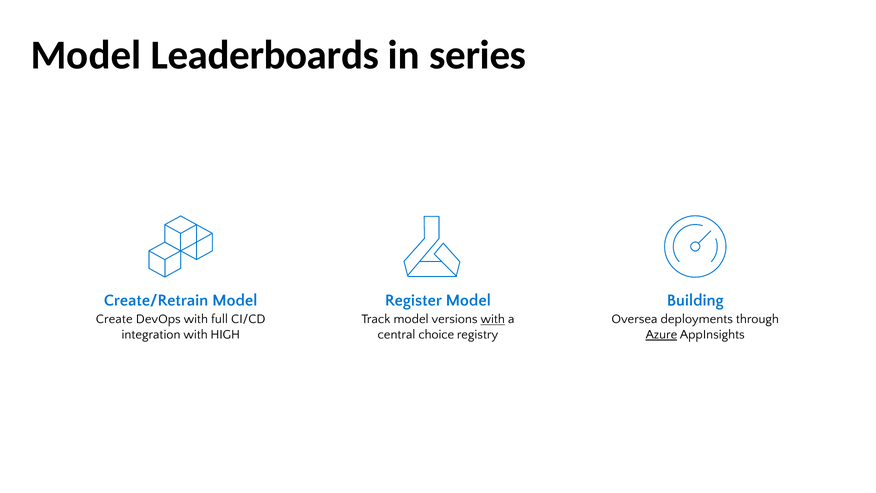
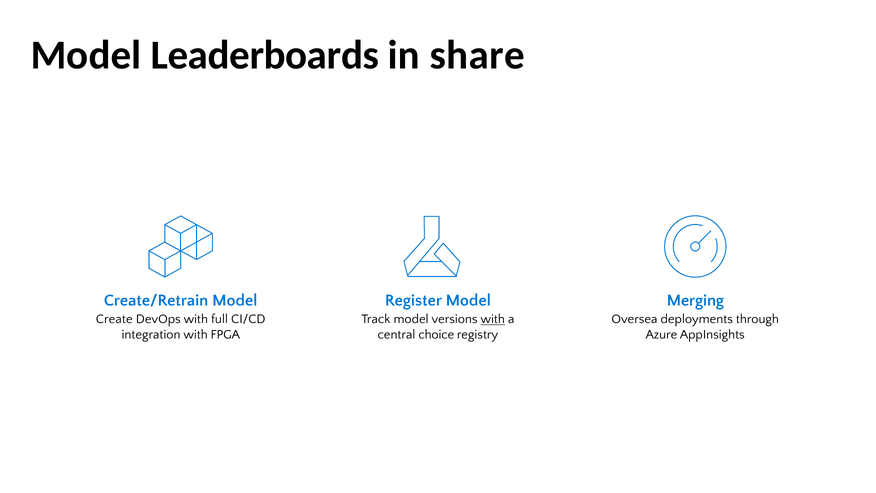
series: series -> share
Building: Building -> Merging
HIGH: HIGH -> FPGA
Azure underline: present -> none
